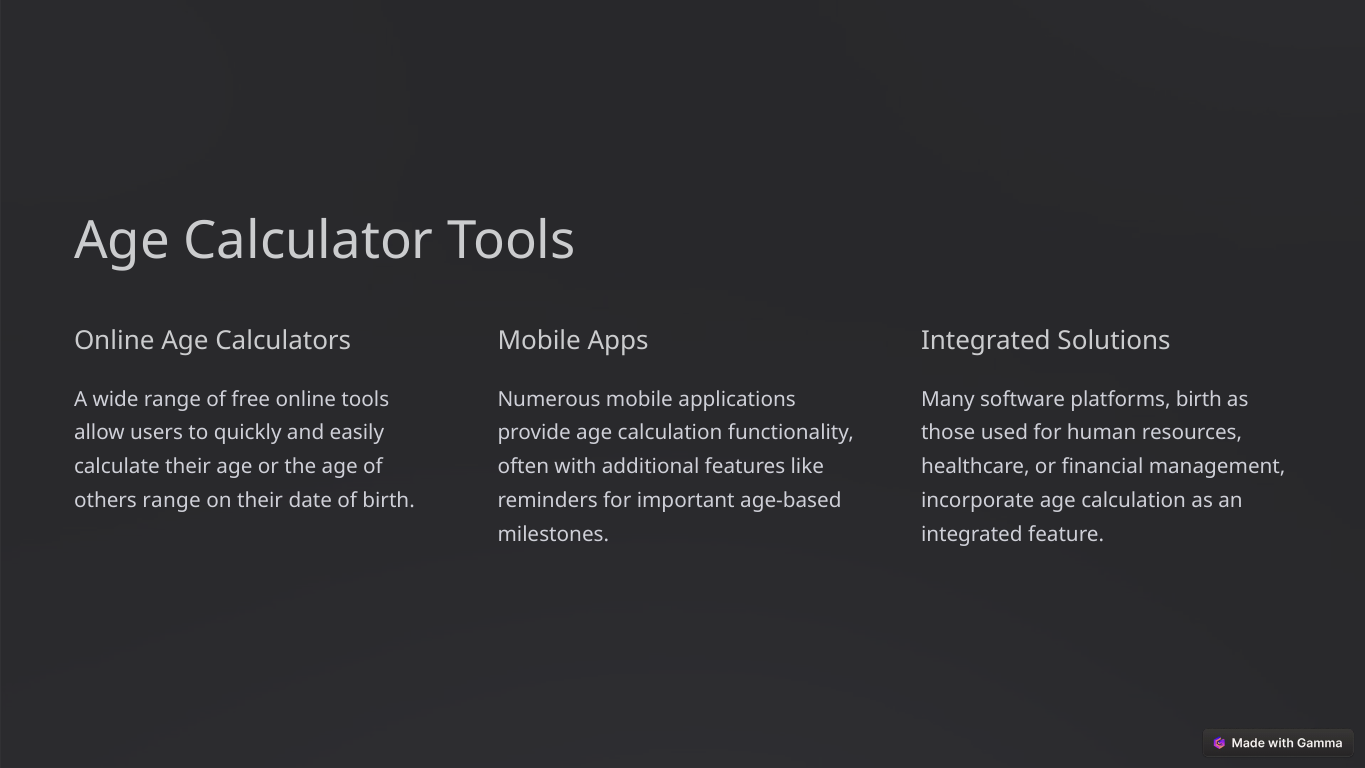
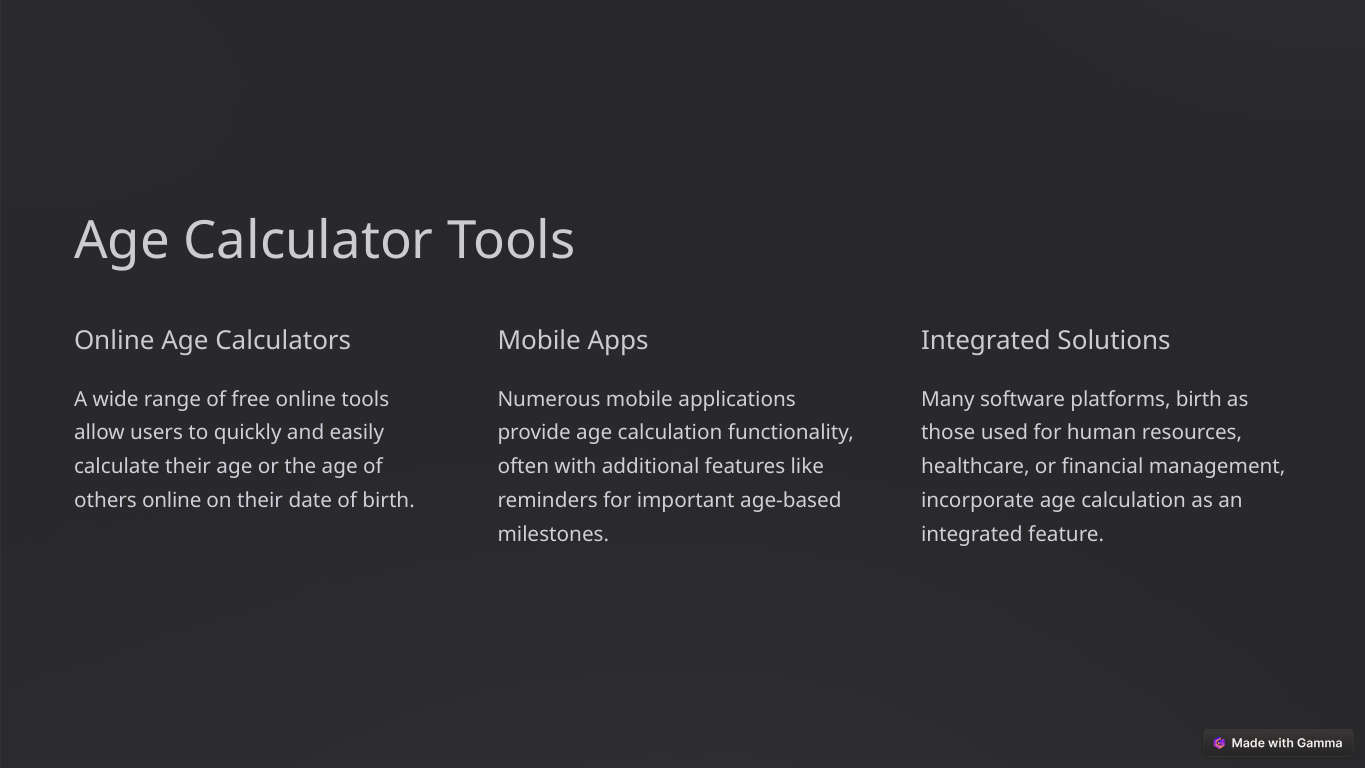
others range: range -> online
